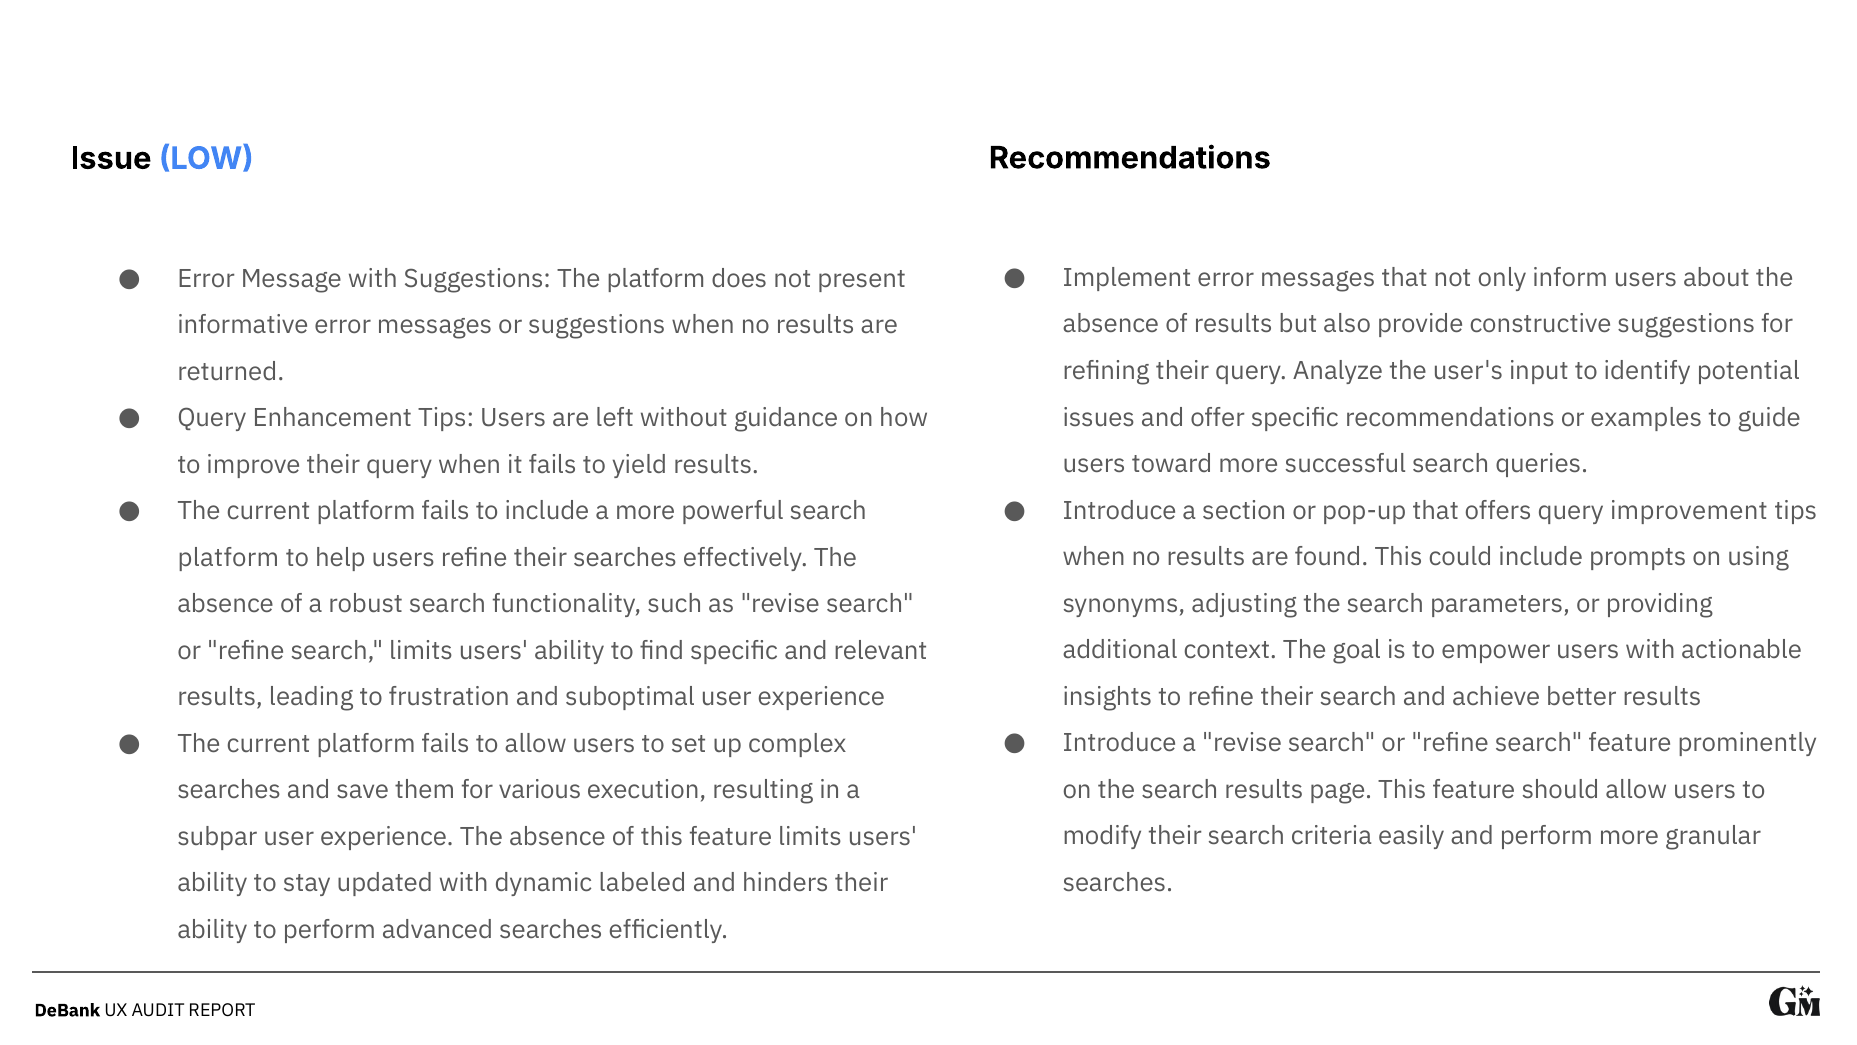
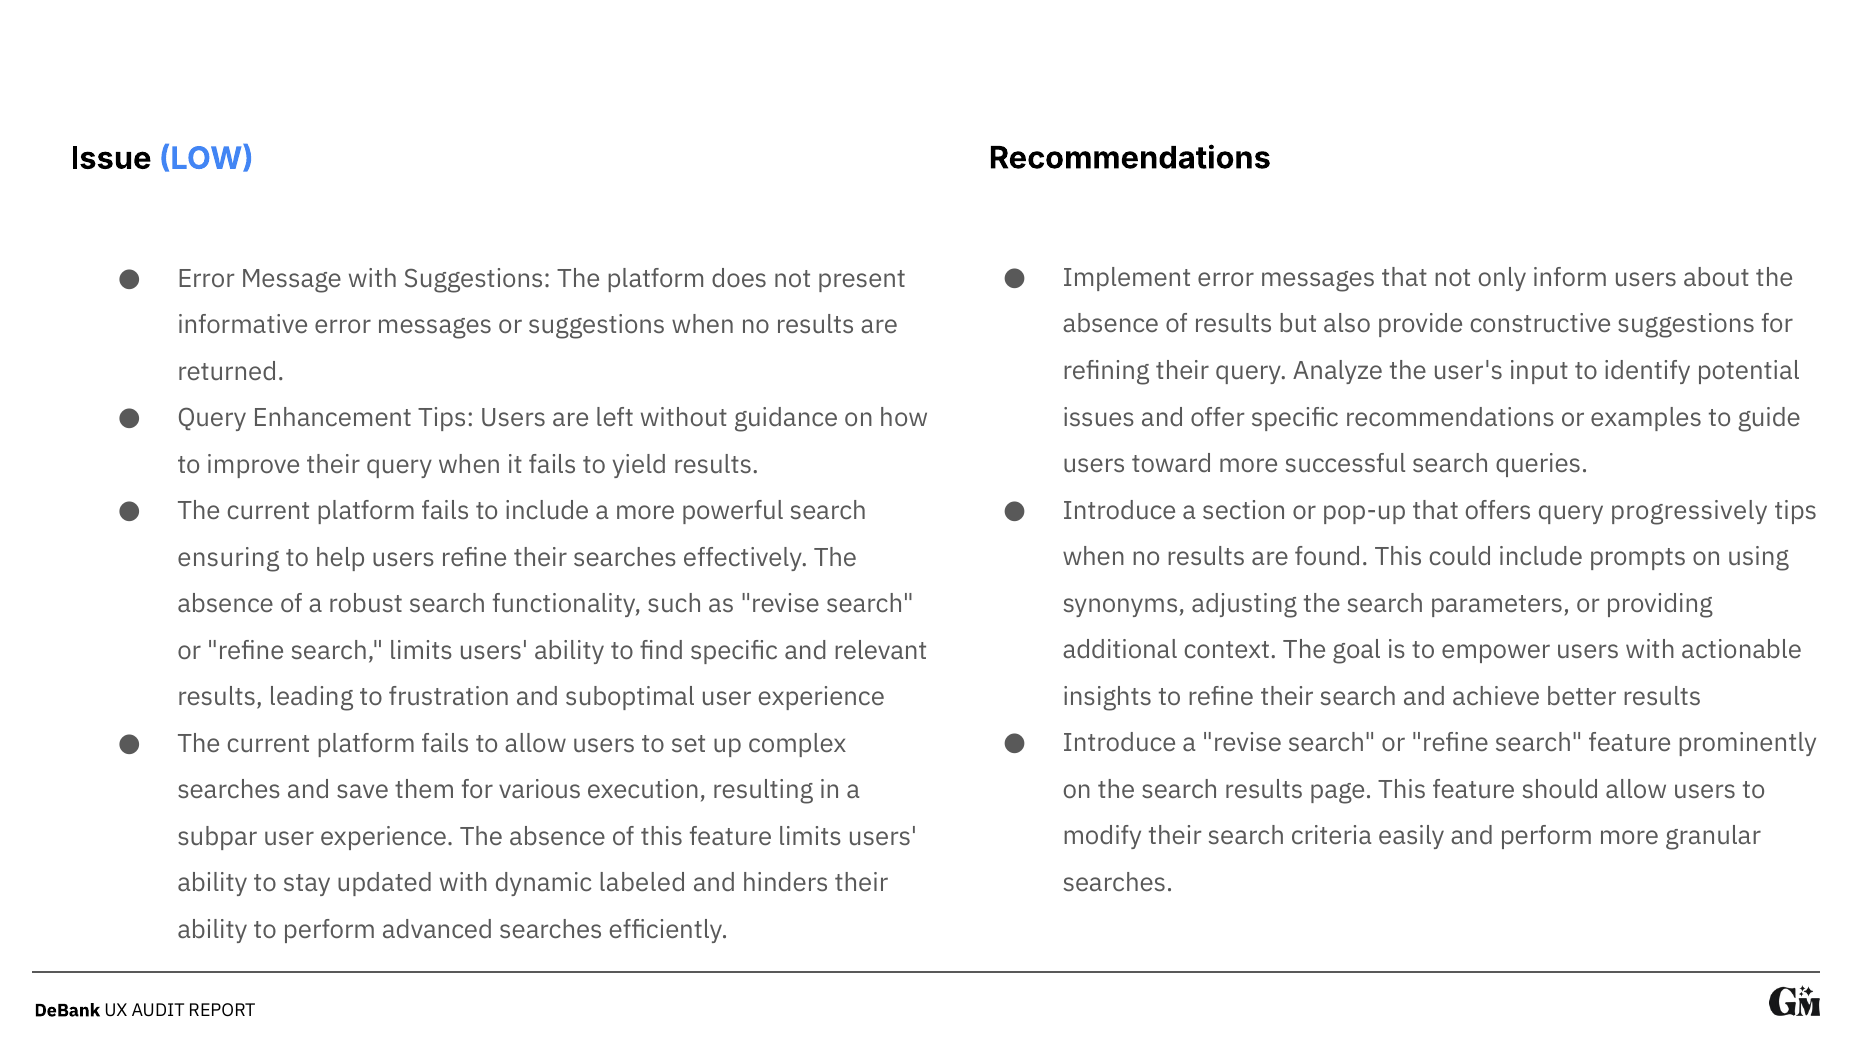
improvement: improvement -> progressively
platform at (228, 558): platform -> ensuring
